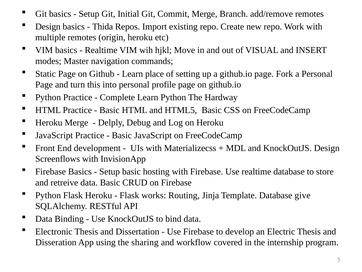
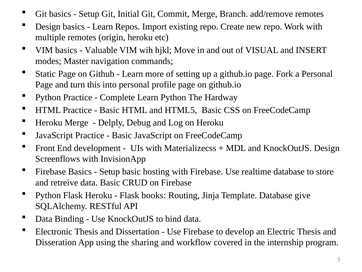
Thida at (103, 27): Thida -> Learn
Realtime at (101, 50): Realtime -> Valuable
place: place -> more
works: works -> books
